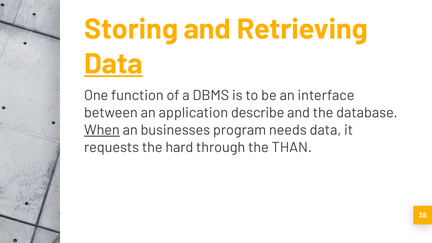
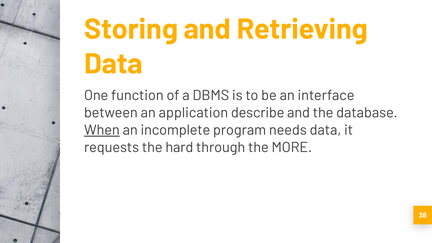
Data at (113, 64) underline: present -> none
businesses: businesses -> incomplete
THAN: THAN -> MORE
